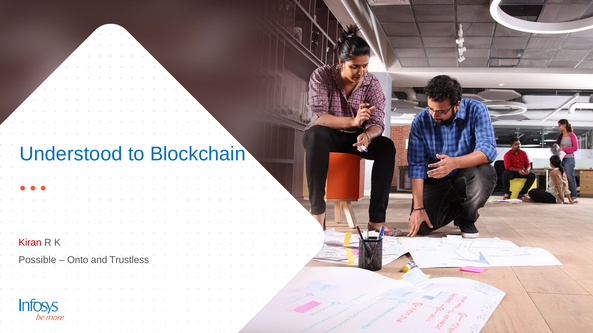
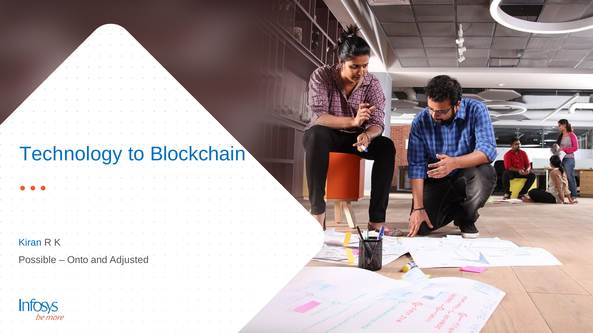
Understood: Understood -> Technology
Kiran colour: red -> blue
Trustless: Trustless -> Adjusted
